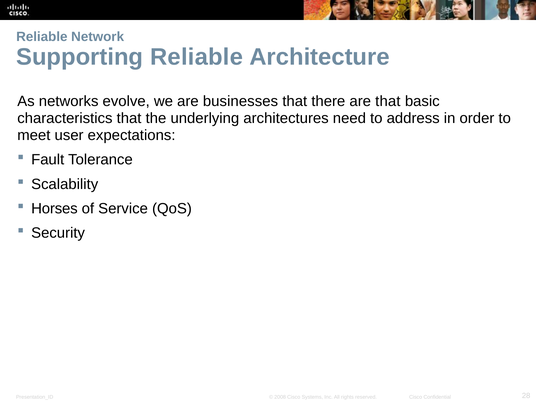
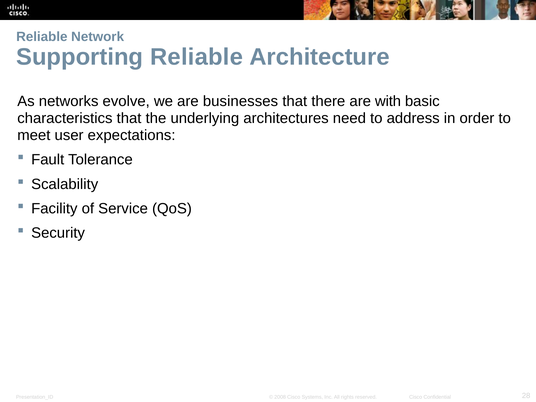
are that: that -> with
Horses: Horses -> Facility
